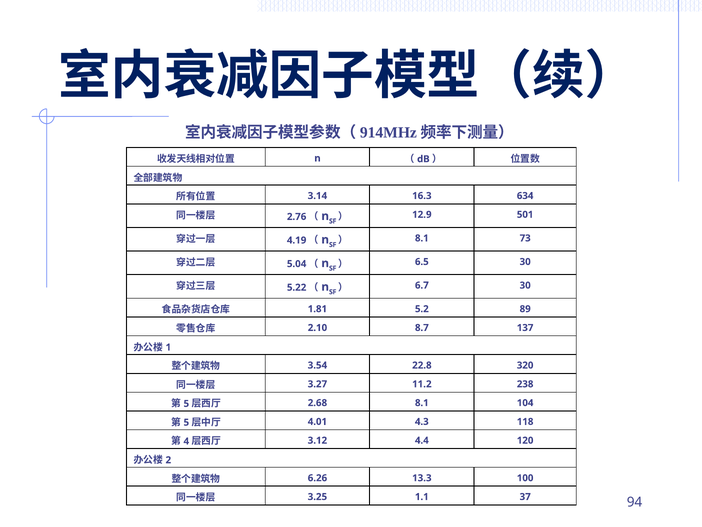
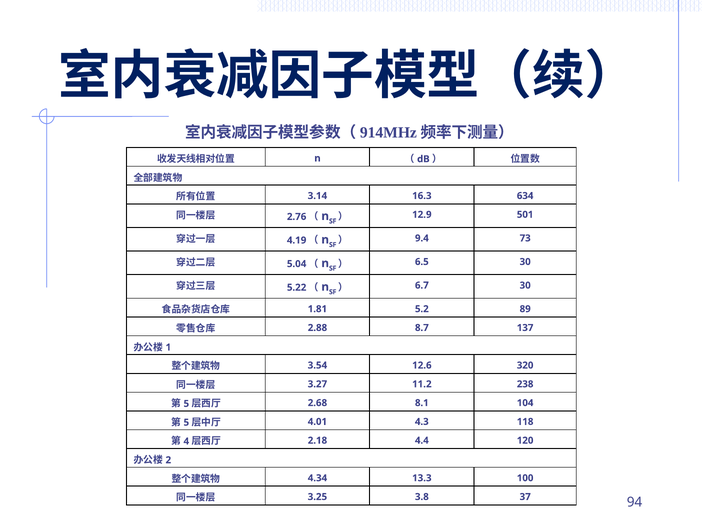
8.1 at (422, 238): 8.1 -> 9.4
2.10: 2.10 -> 2.88
22.8: 22.8 -> 12.6
3.12: 3.12 -> 2.18
6.26: 6.26 -> 4.34
1.1: 1.1 -> 3.8
